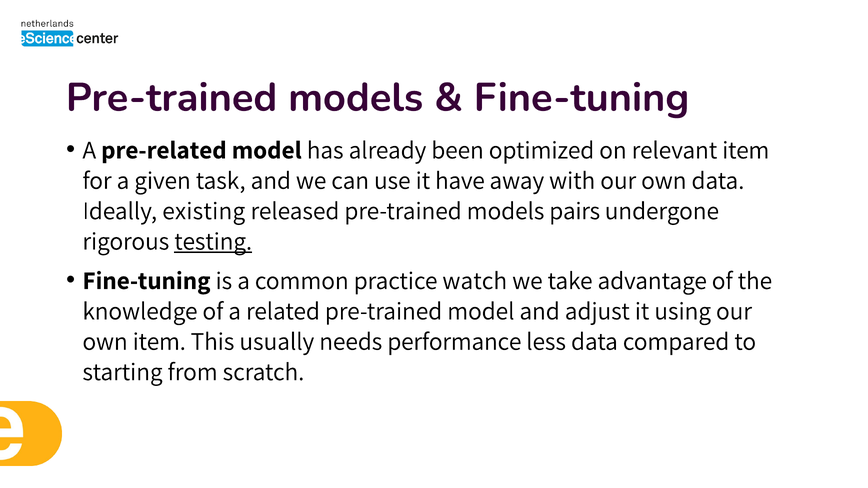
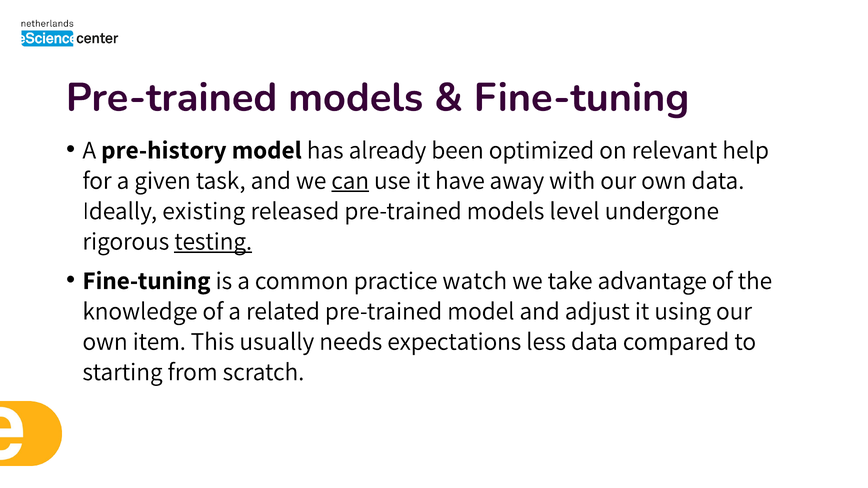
pre-related: pre-related -> pre-history
relevant item: item -> help
can underline: none -> present
pairs: pairs -> level
performance: performance -> expectations
